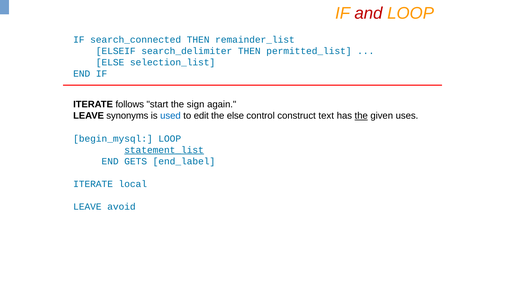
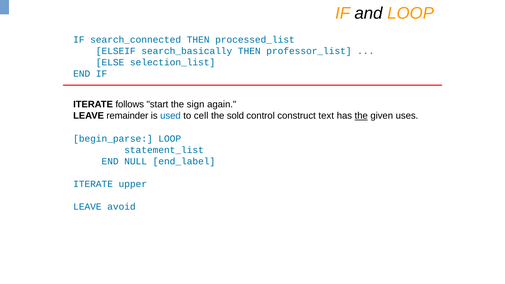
and colour: red -> black
remainder_list: remainder_list -> processed_list
search_delimiter: search_delimiter -> search_basically
permitted_list: permitted_list -> professor_list
synonyms: synonyms -> remainder
edit: edit -> cell
the else: else -> sold
begin_mysql: begin_mysql -> begin_parse
statement_list underline: present -> none
GETS: GETS -> NULL
local: local -> upper
